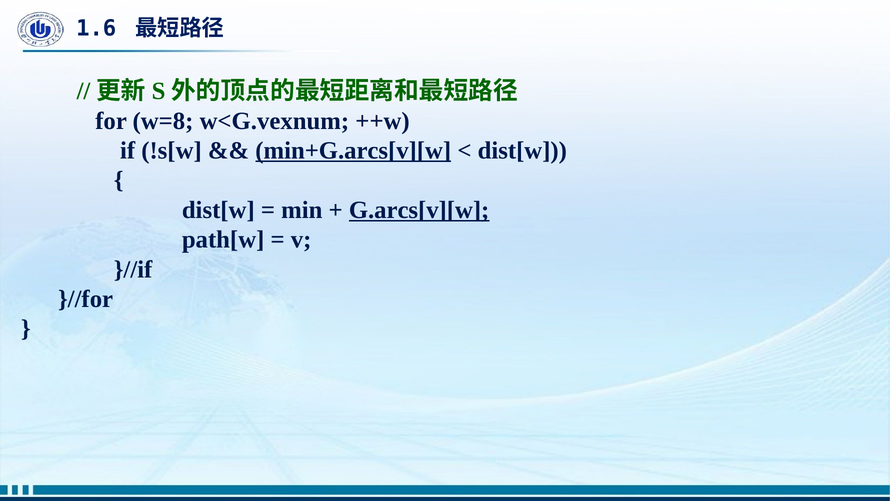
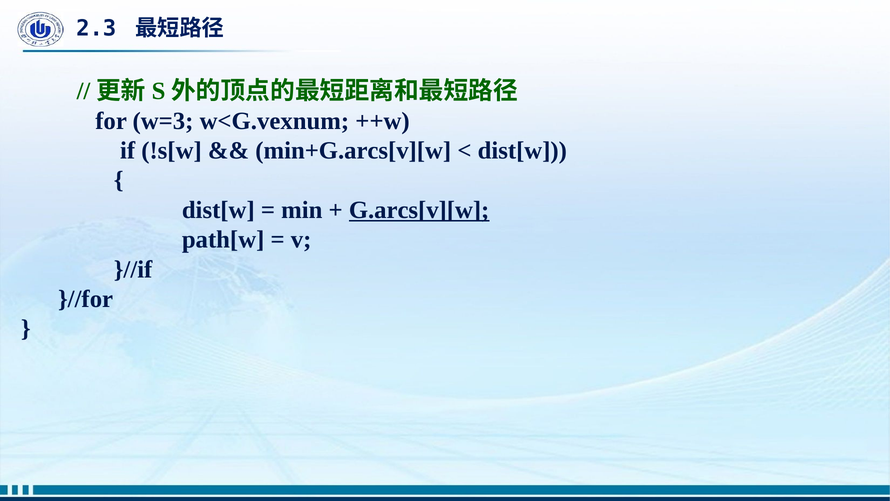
1.6: 1.6 -> 2.3
w=8: w=8 -> w=3
min+G.arcs[v][w underline: present -> none
